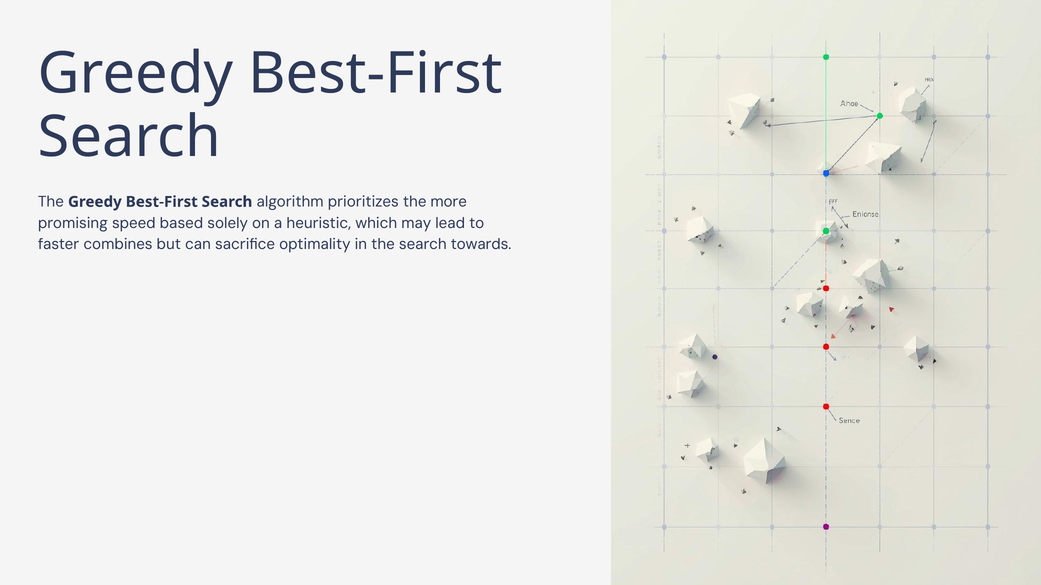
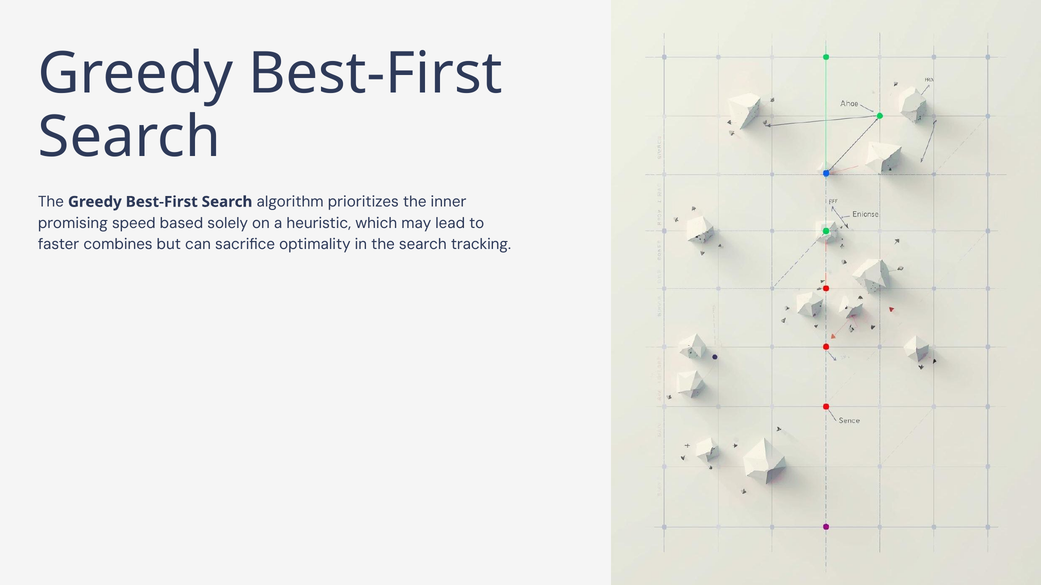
more: more -> inner
towards: towards -> tracking
